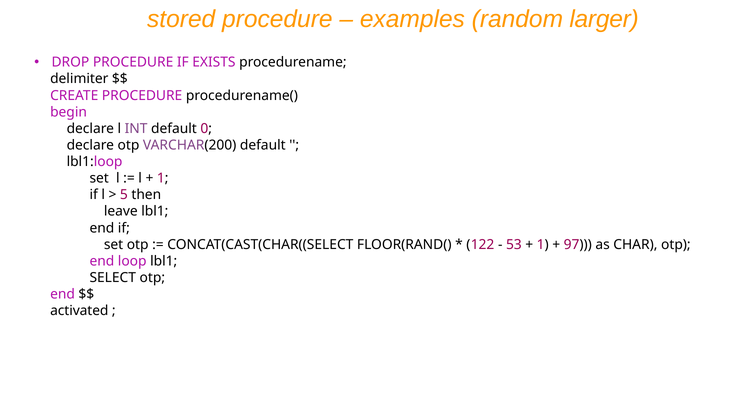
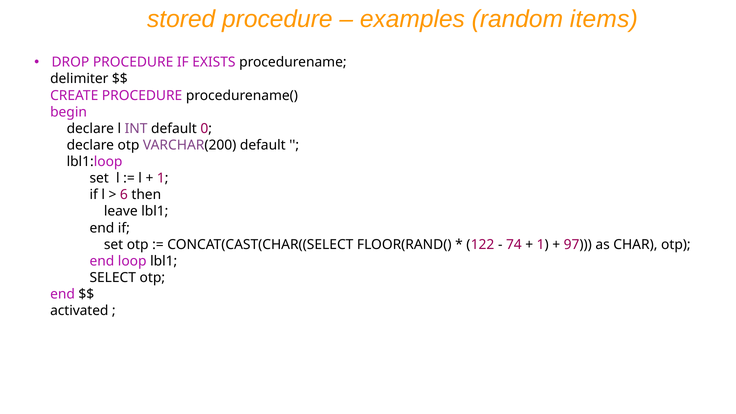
larger: larger -> items
5: 5 -> 6
53: 53 -> 74
